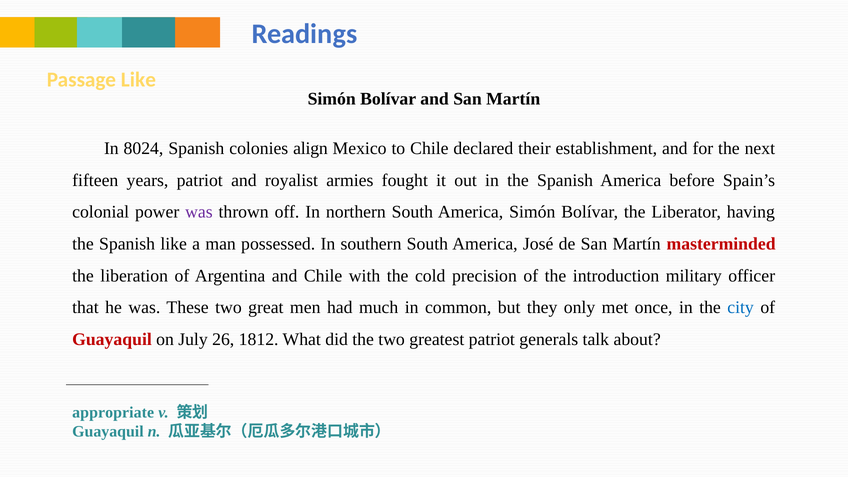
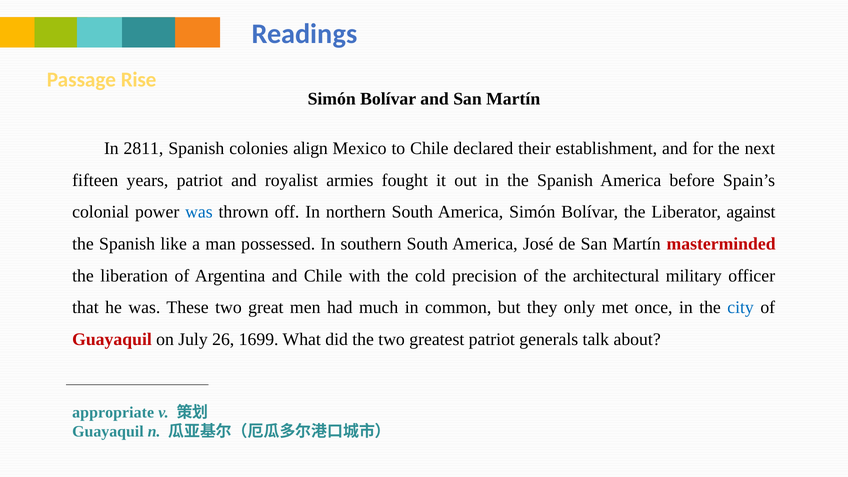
Passage Like: Like -> Rise
8024: 8024 -> 2811
was at (199, 212) colour: purple -> blue
having: having -> against
introduction: introduction -> architectural
1812: 1812 -> 1699
